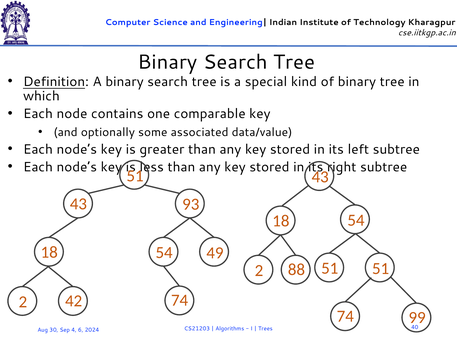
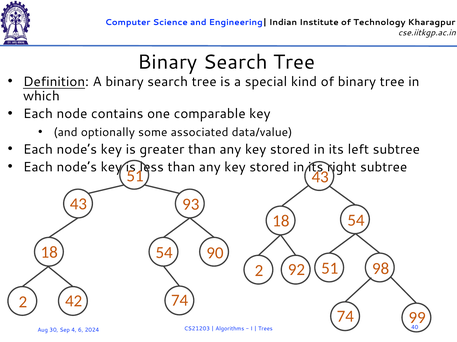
49: 49 -> 90
51 51: 51 -> 98
88: 88 -> 92
